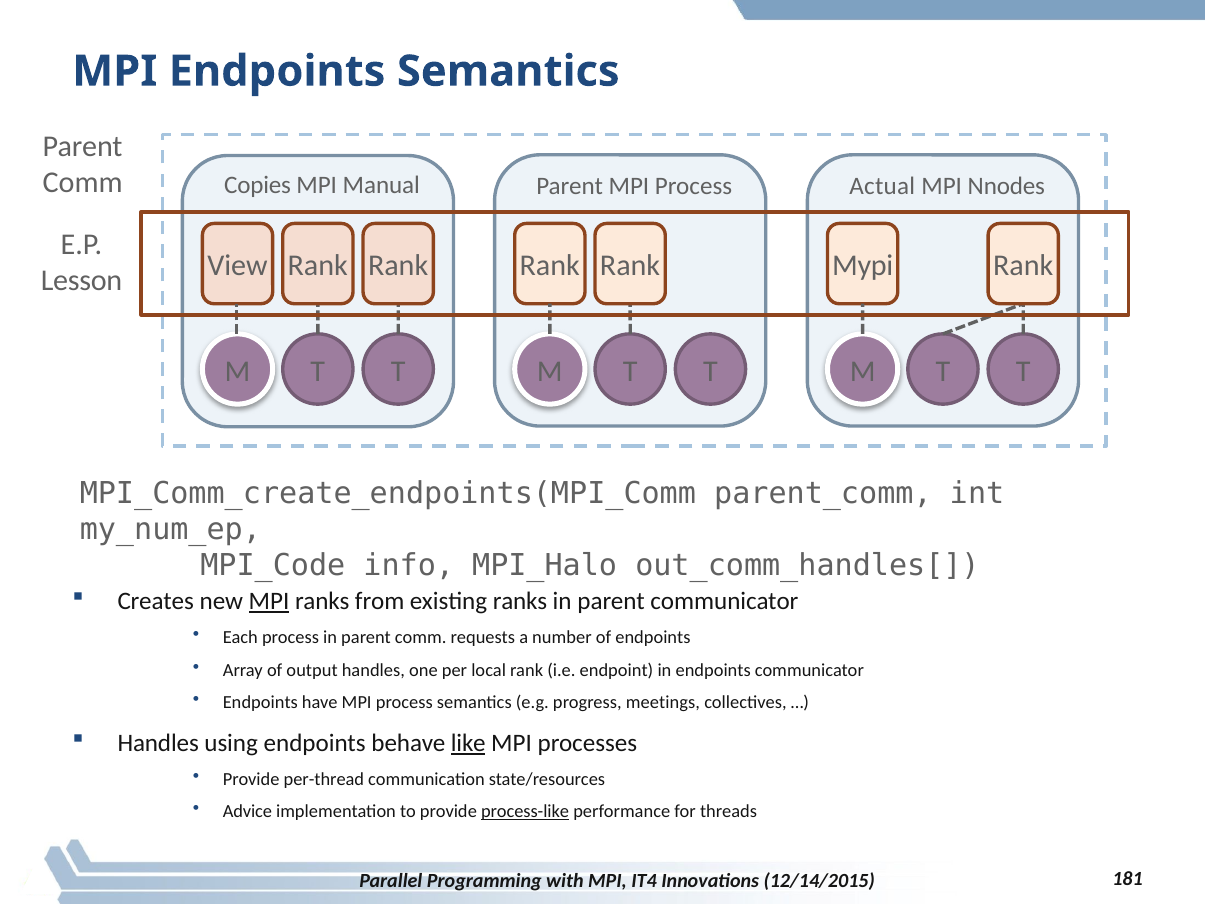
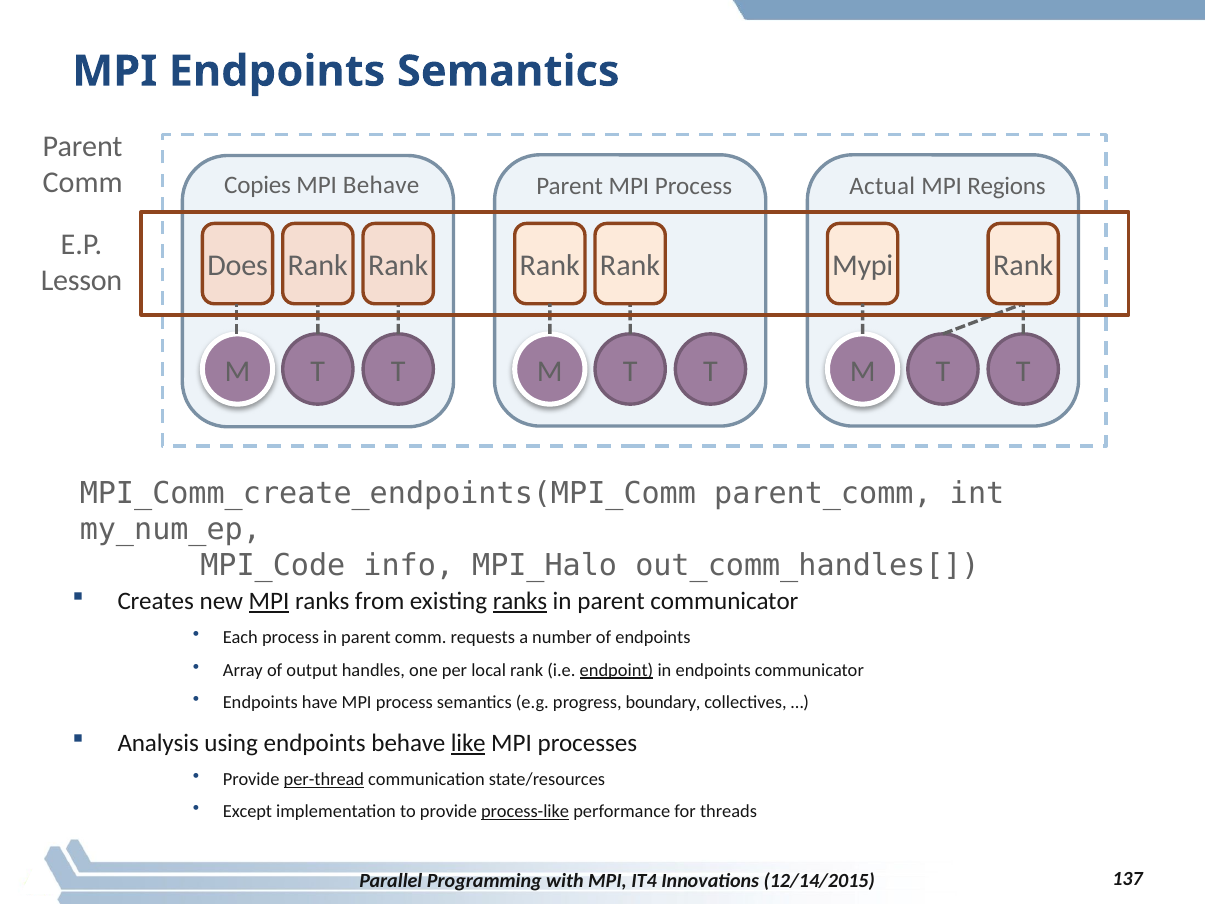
MPI Manual: Manual -> Behave
Nnodes: Nnodes -> Regions
View: View -> Does
ranks at (520, 601) underline: none -> present
endpoint underline: none -> present
meetings: meetings -> boundary
Handles at (158, 743): Handles -> Analysis
per-thread underline: none -> present
Advice: Advice -> Except
181: 181 -> 137
